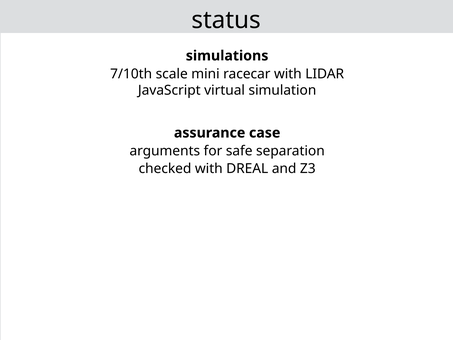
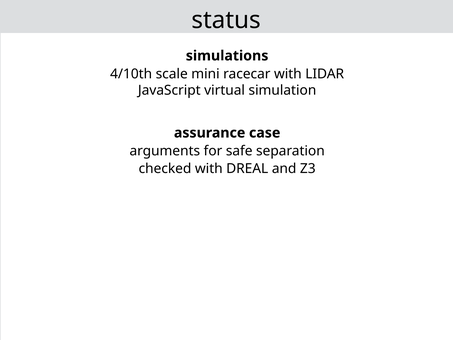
7/10th: 7/10th -> 4/10th
